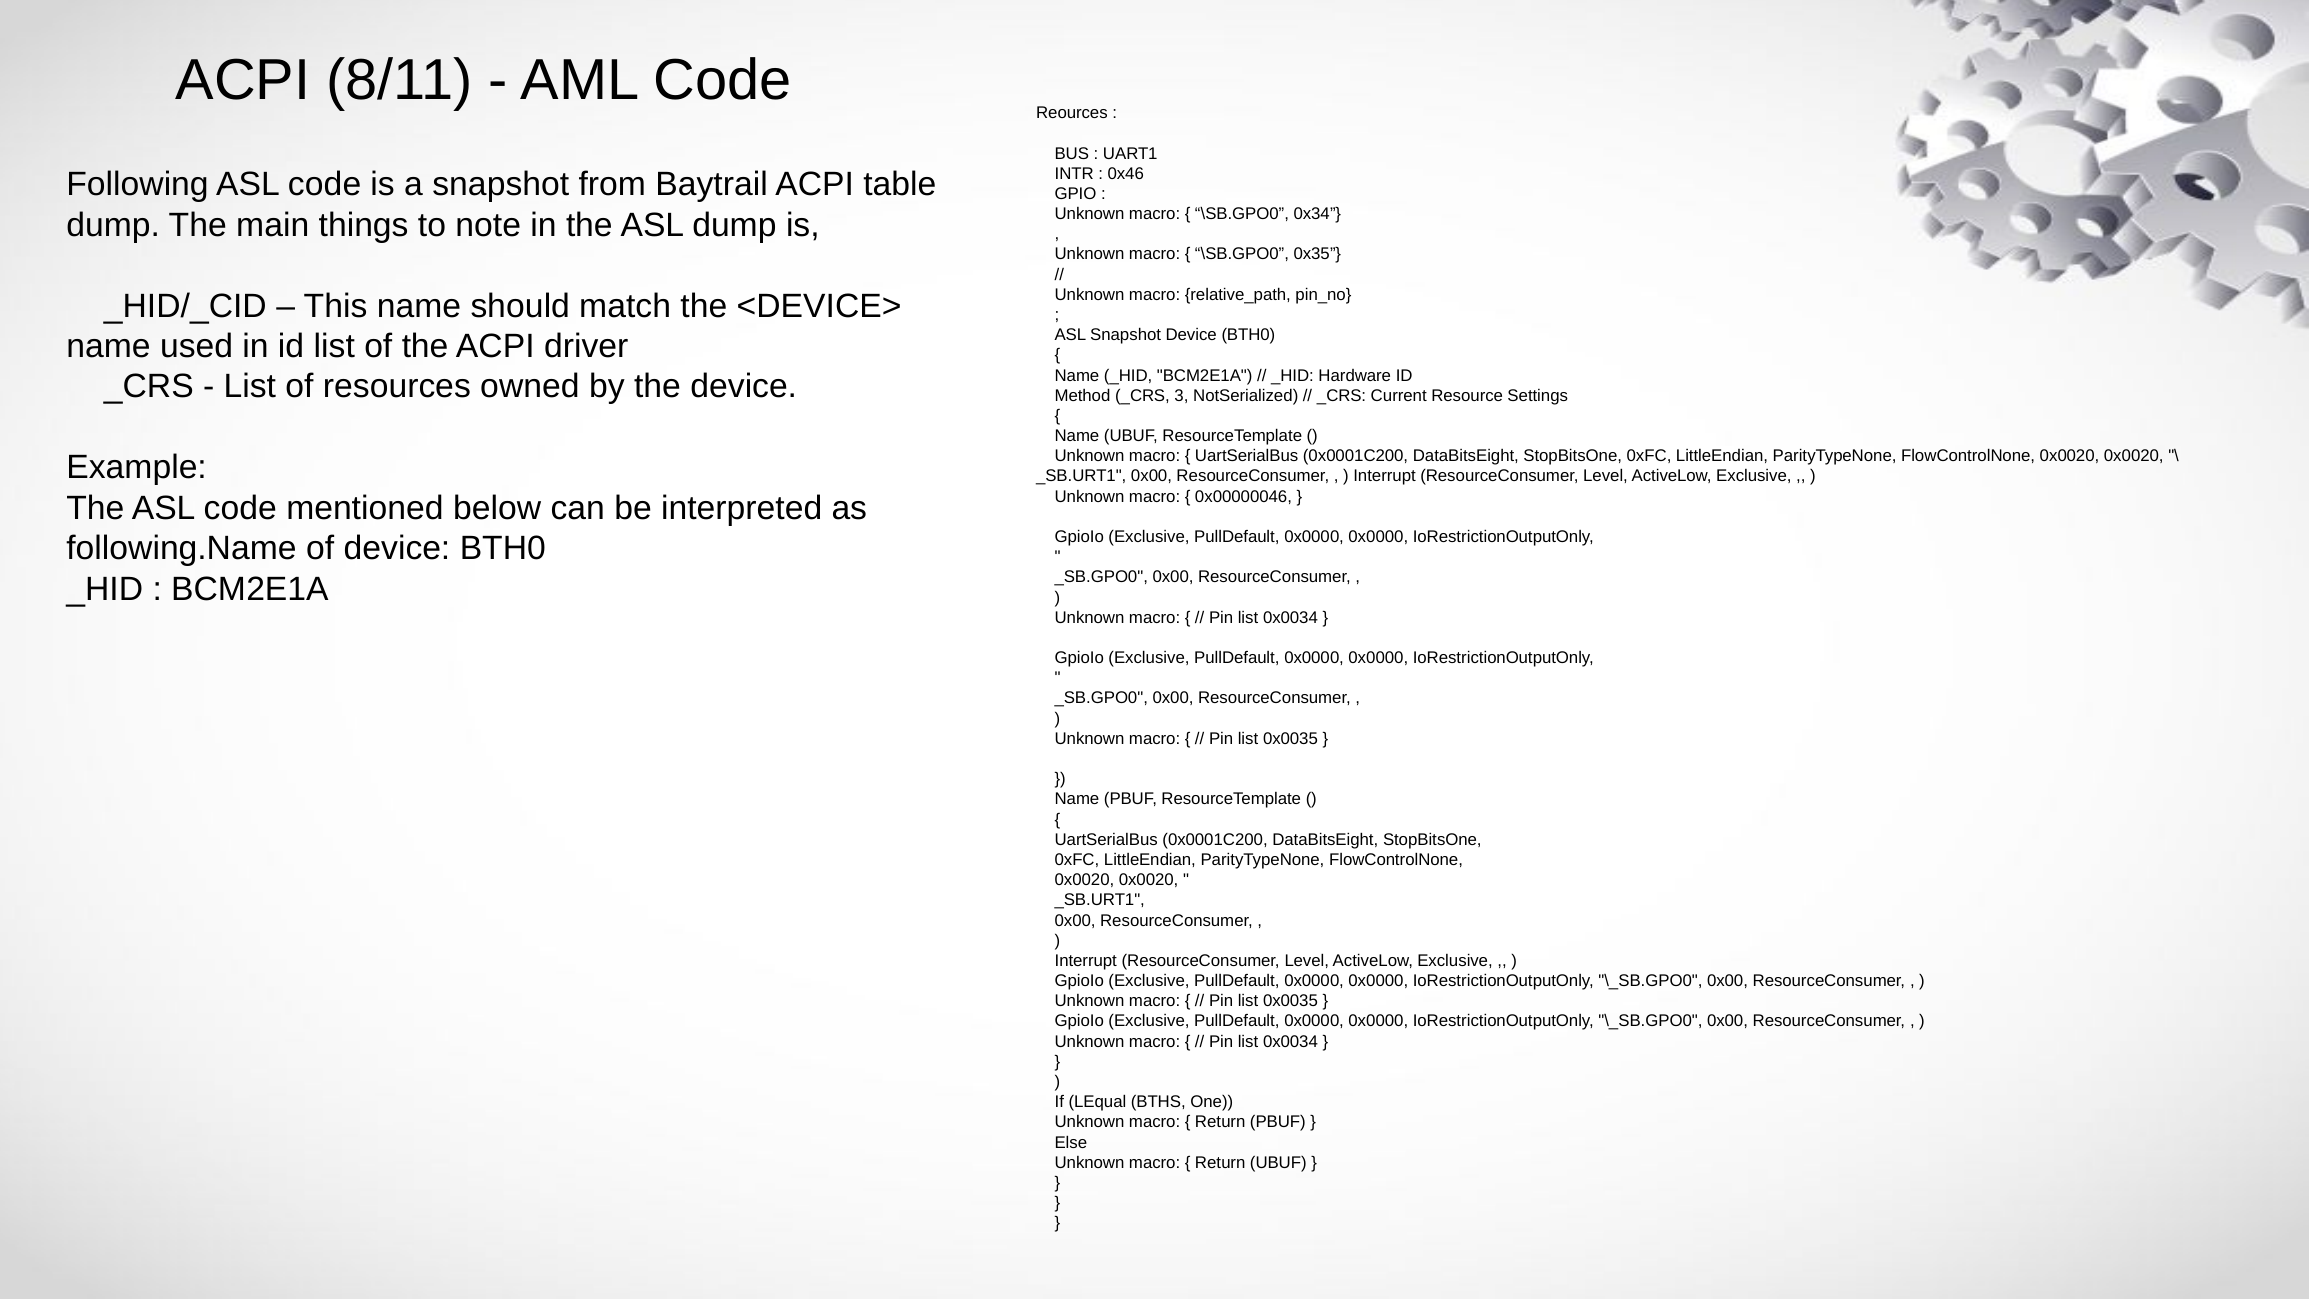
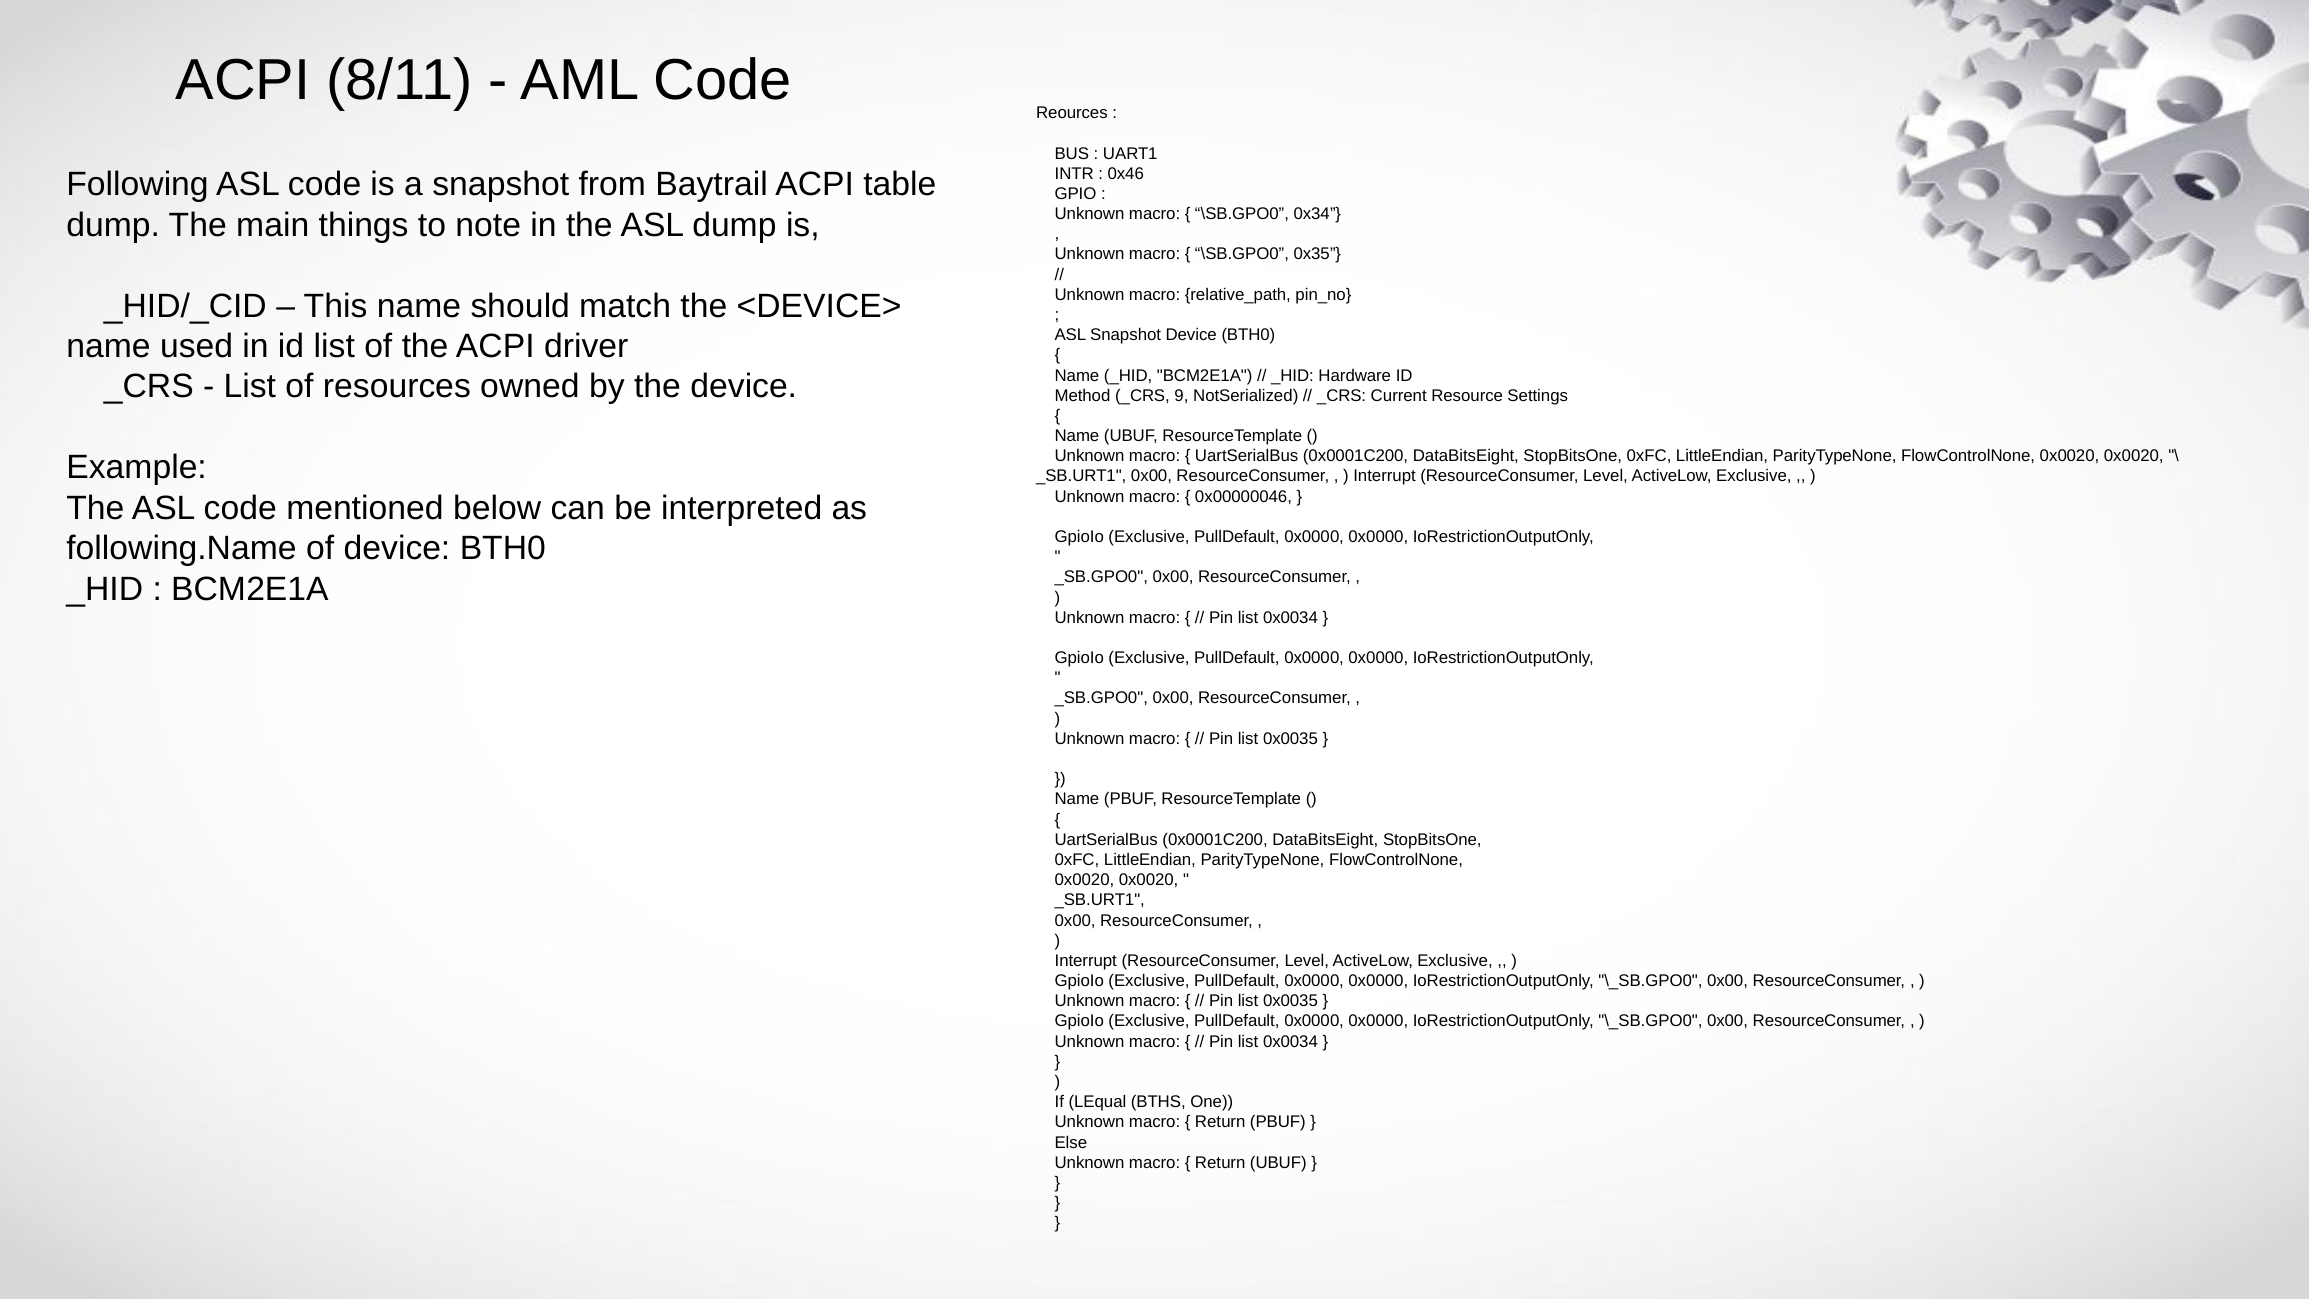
3: 3 -> 9
